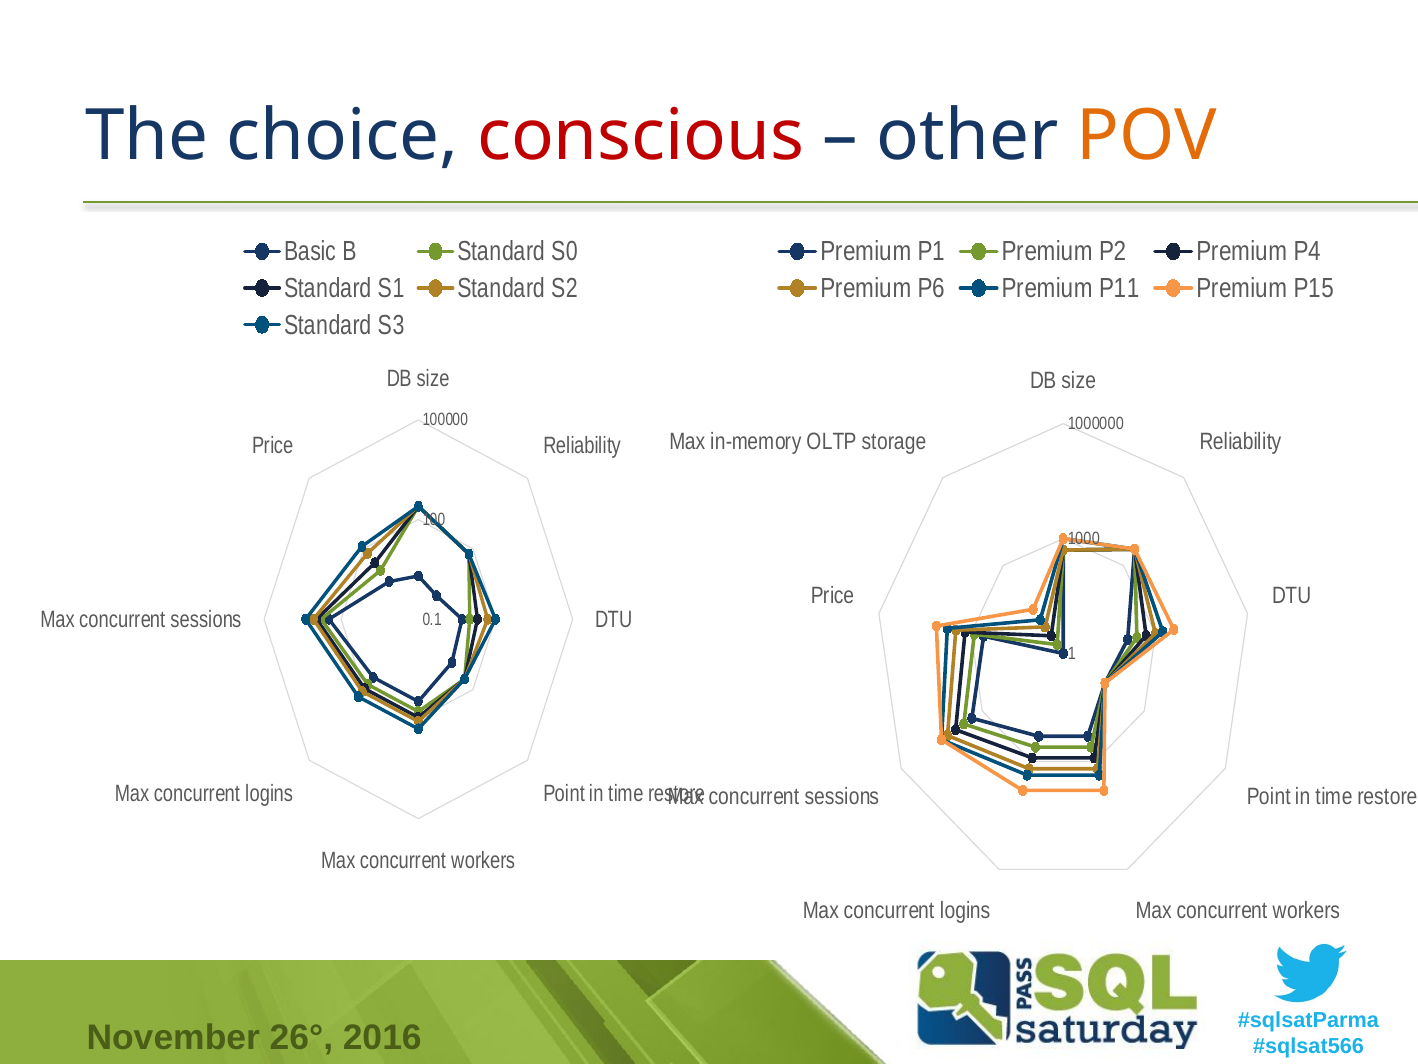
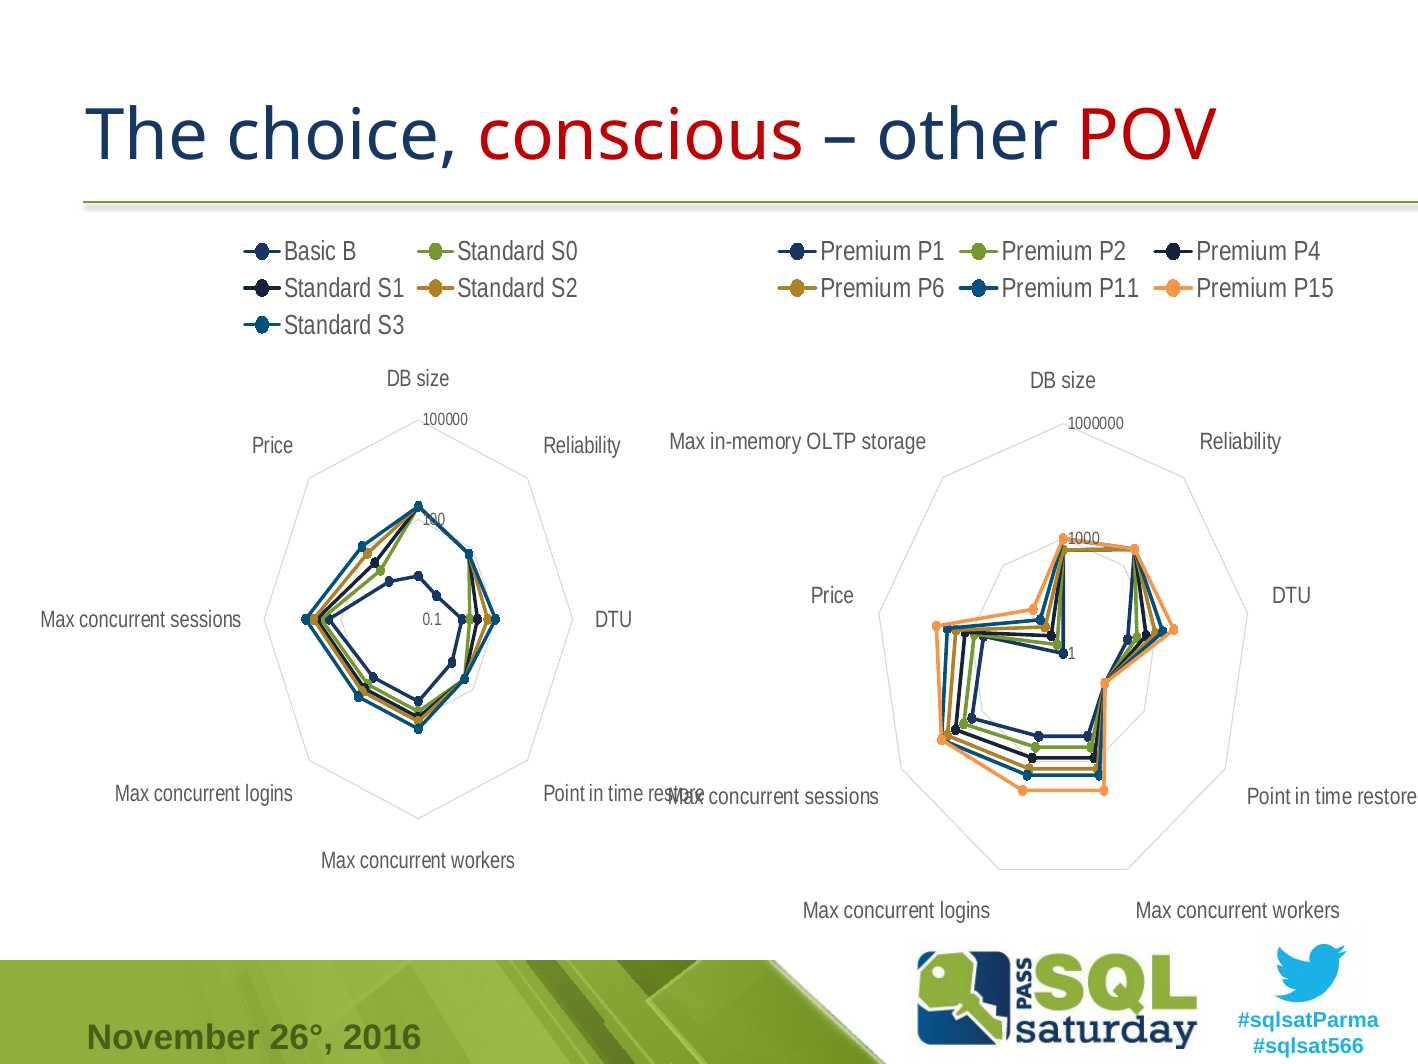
POV colour: orange -> red
